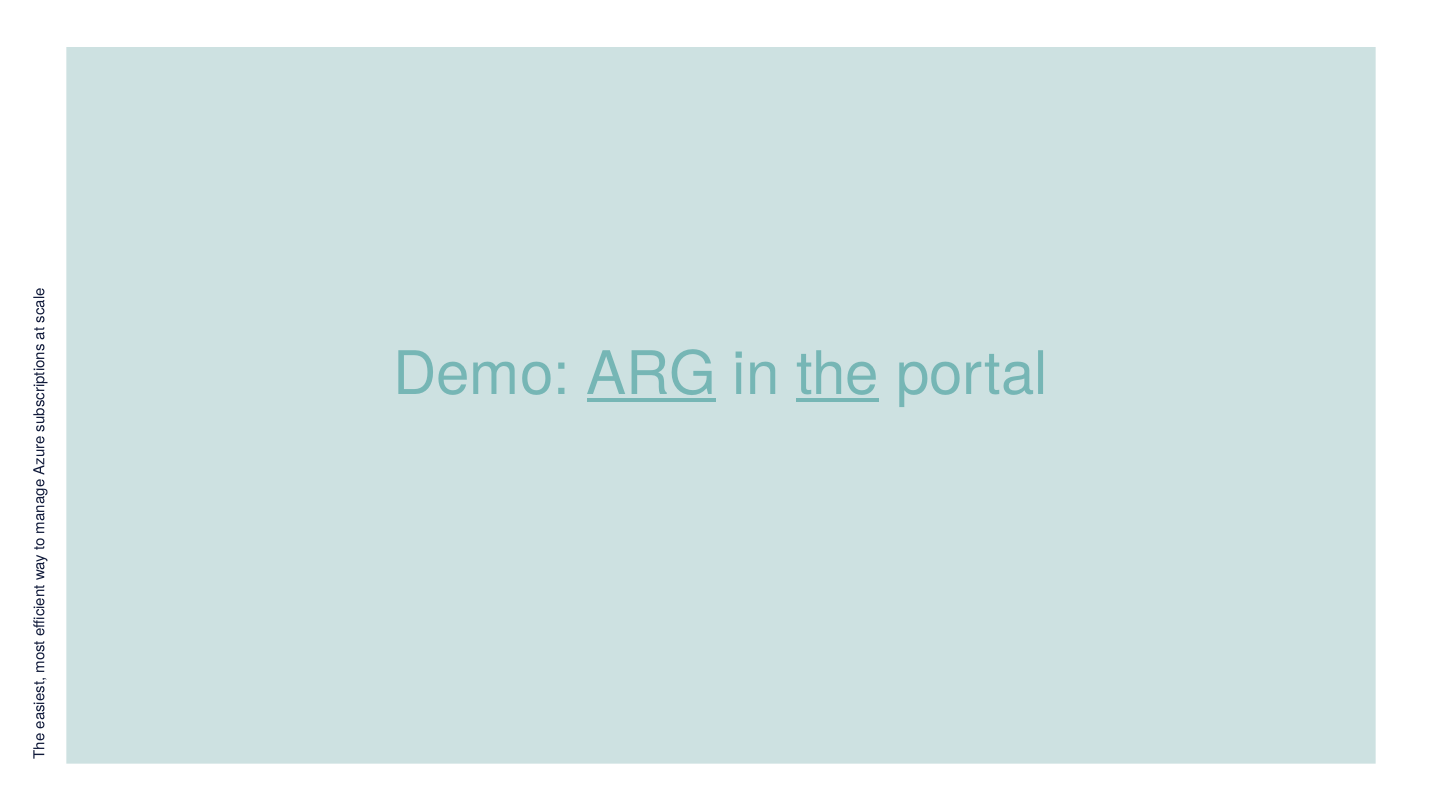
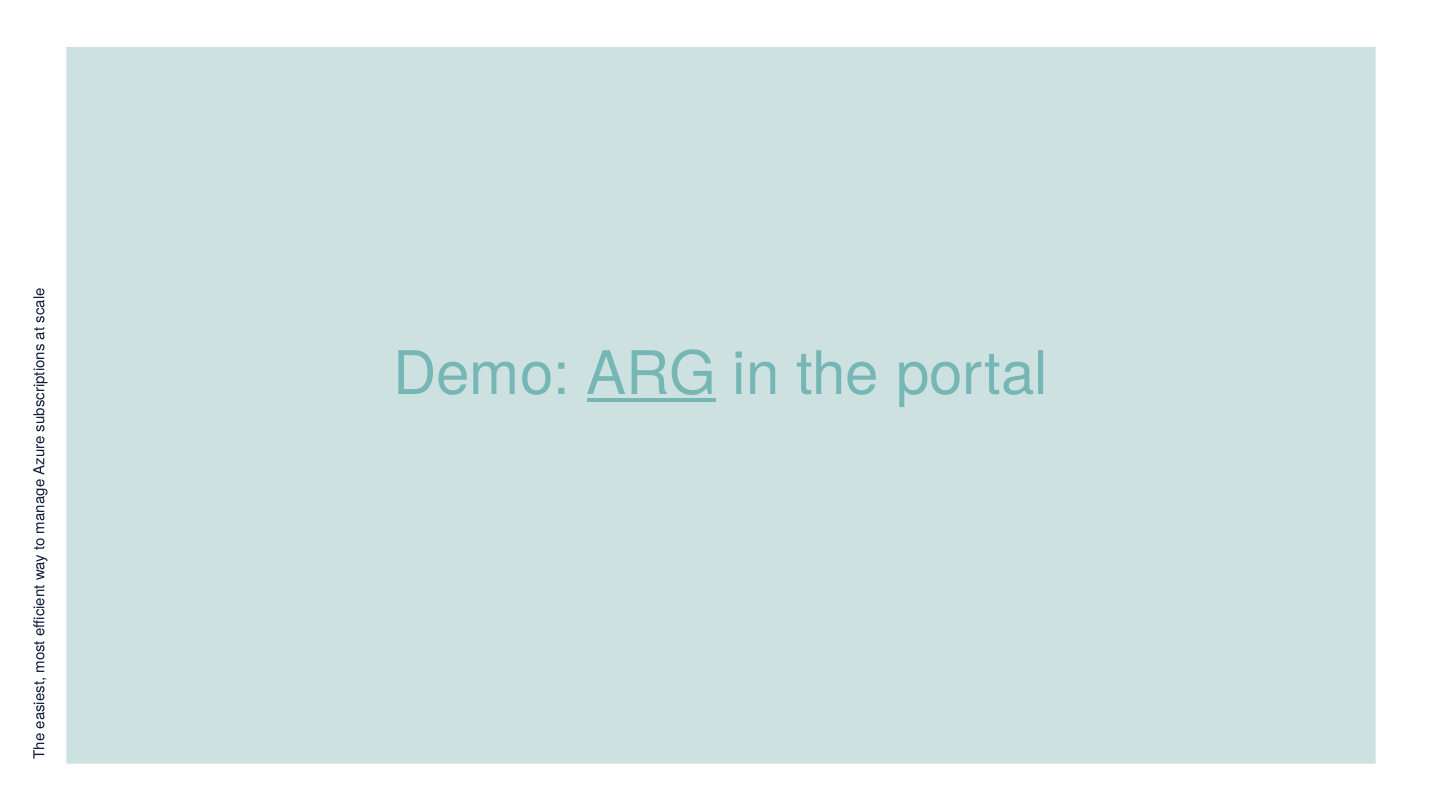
the underline: present -> none
